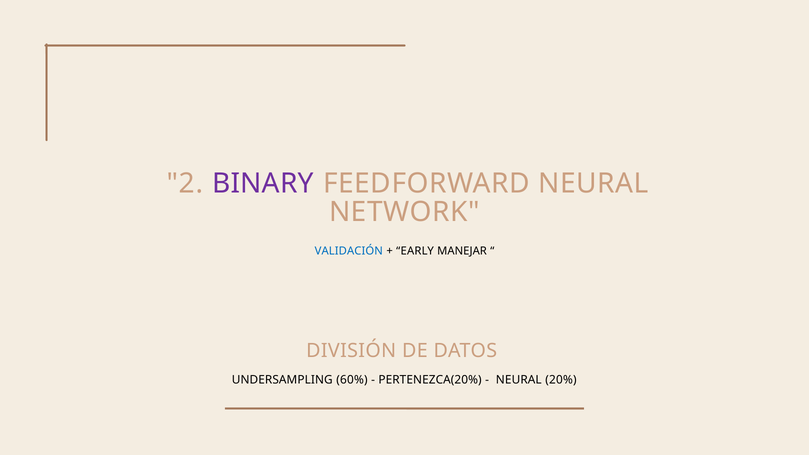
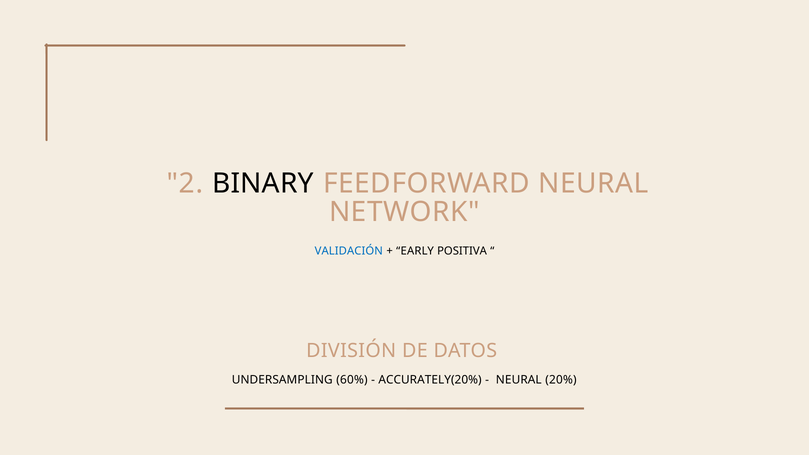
BINARY colour: purple -> black
MANEJAR: MANEJAR -> POSITIVA
PERTENEZCA(20%: PERTENEZCA(20% -> ACCURATELY(20%
